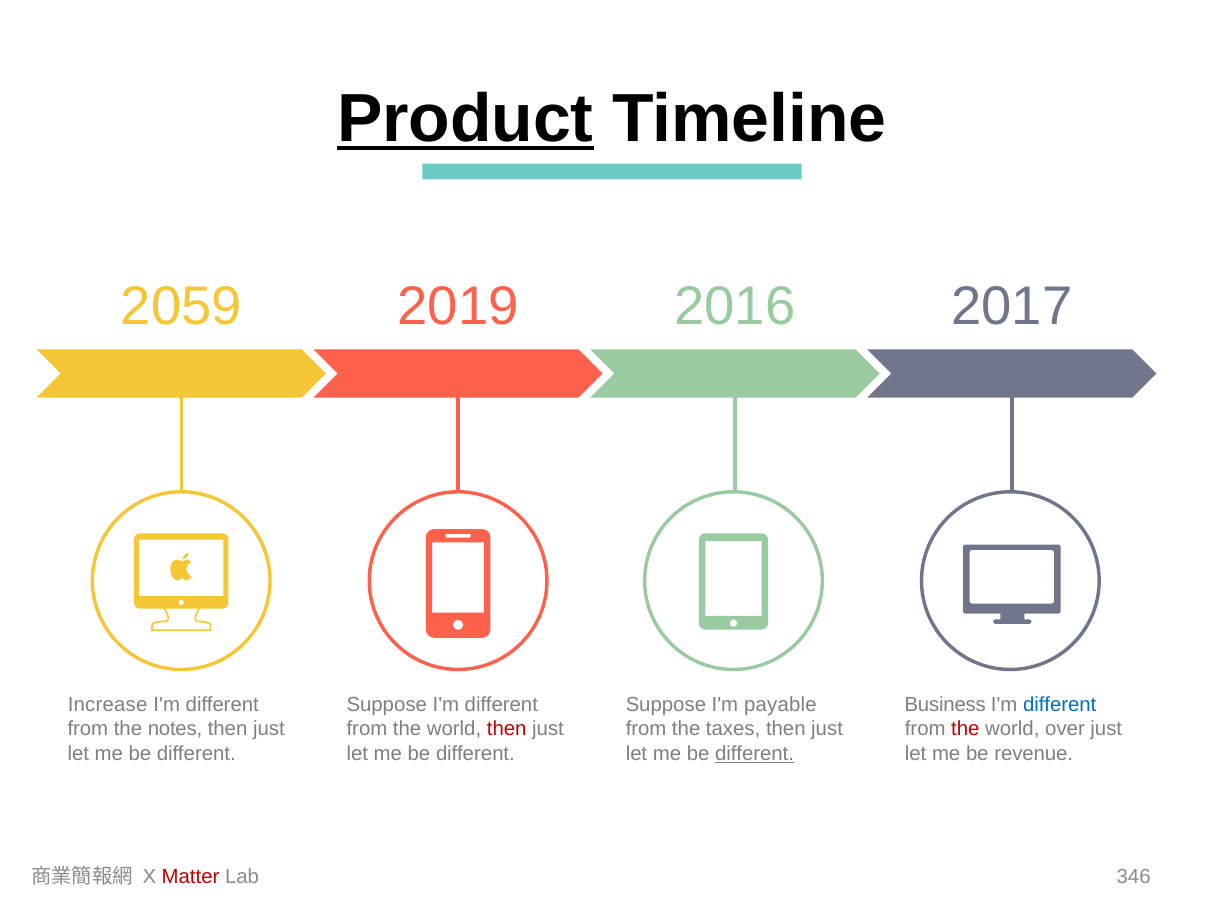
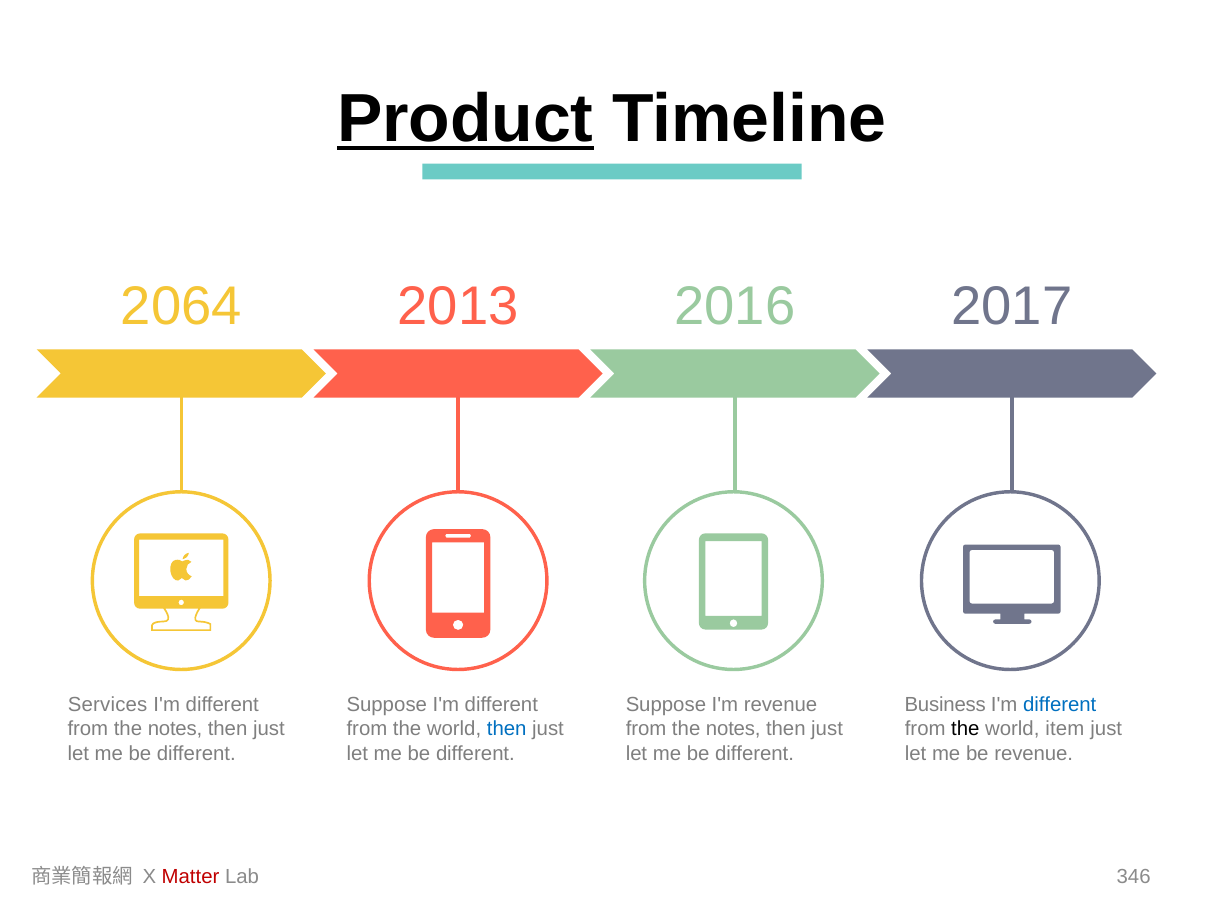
2059: 2059 -> 2064
2019: 2019 -> 2013
Increase: Increase -> Services
I'm payable: payable -> revenue
then at (507, 729) colour: red -> blue
taxes at (733, 729): taxes -> notes
the at (965, 729) colour: red -> black
over: over -> item
different at (755, 754) underline: present -> none
